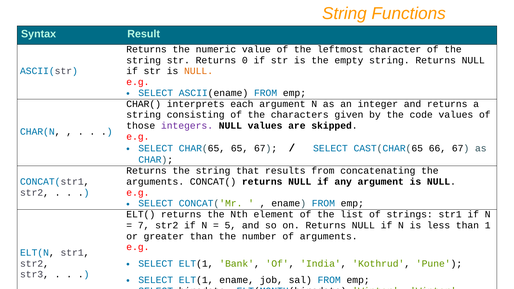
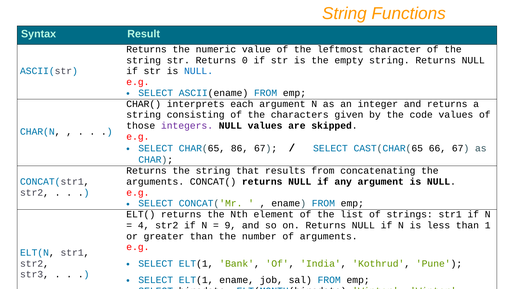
NULL at (199, 71) colour: orange -> blue
65: 65 -> 86
7: 7 -> 4
5: 5 -> 9
